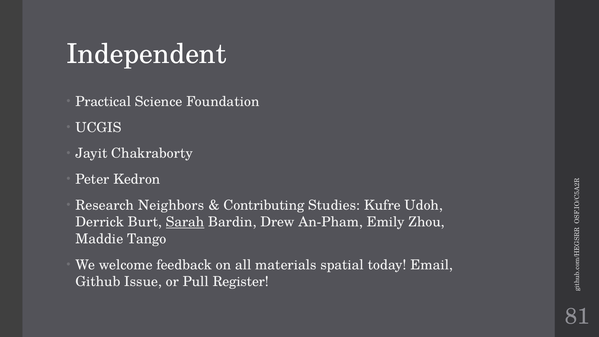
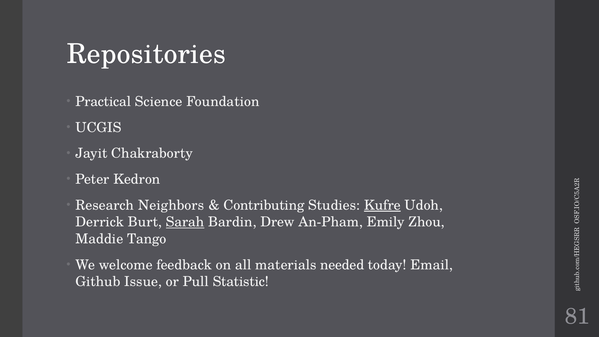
Independent: Independent -> Repositories
Kufre underline: none -> present
spatial: spatial -> needed
Register: Register -> Statistic
